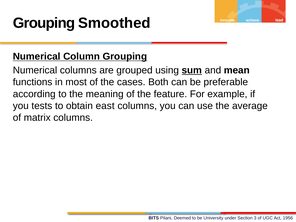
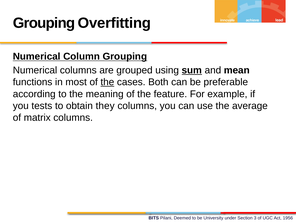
Smoothed: Smoothed -> Overfitting
the at (107, 82) underline: none -> present
east: east -> they
